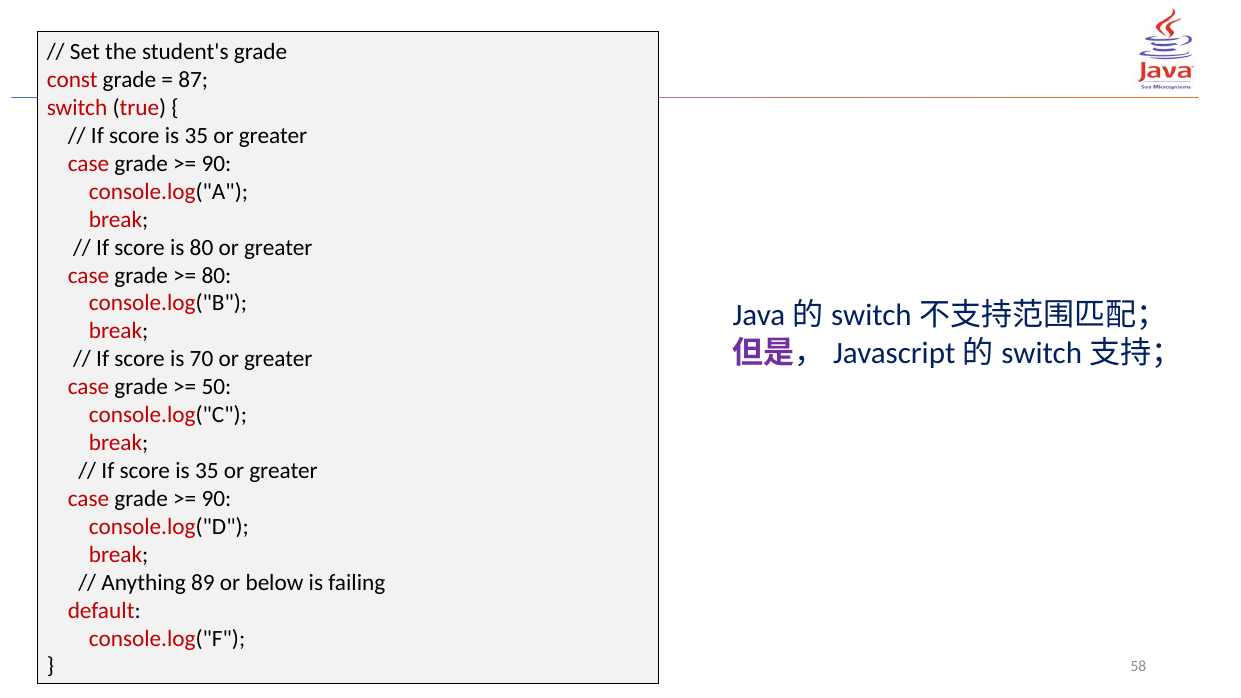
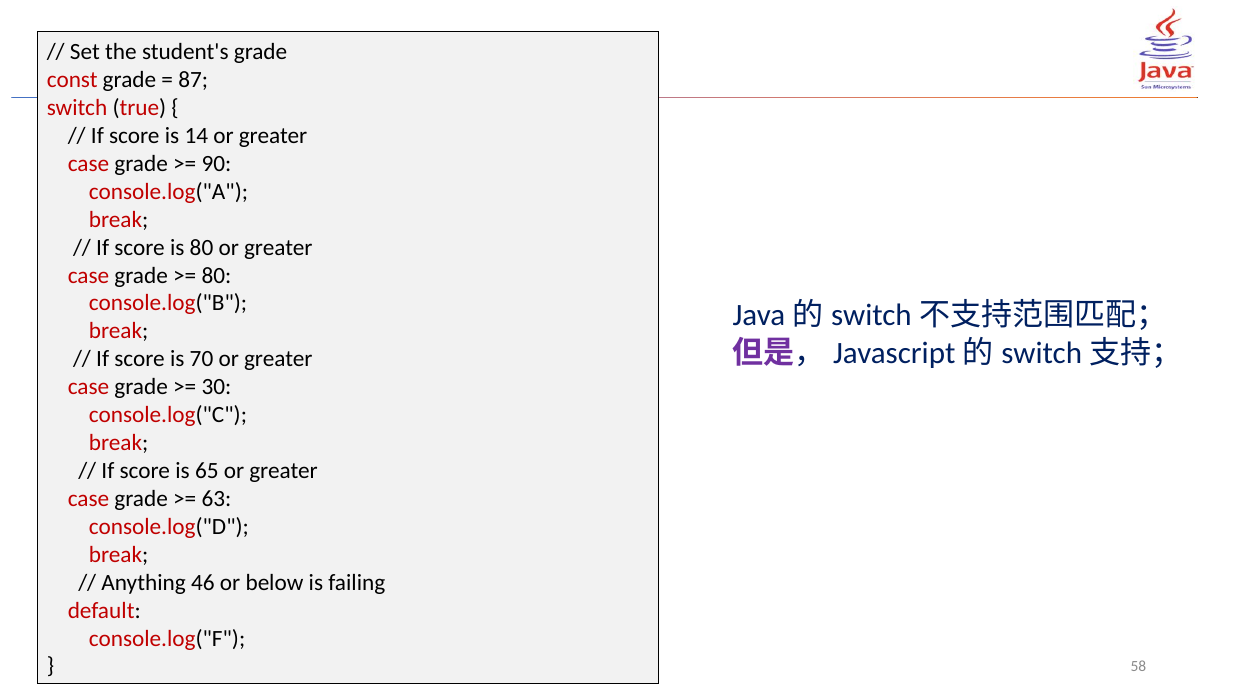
35 at (196, 136): 35 -> 14
50: 50 -> 30
35 at (207, 471): 35 -> 65
90 at (216, 499): 90 -> 63
89: 89 -> 46
